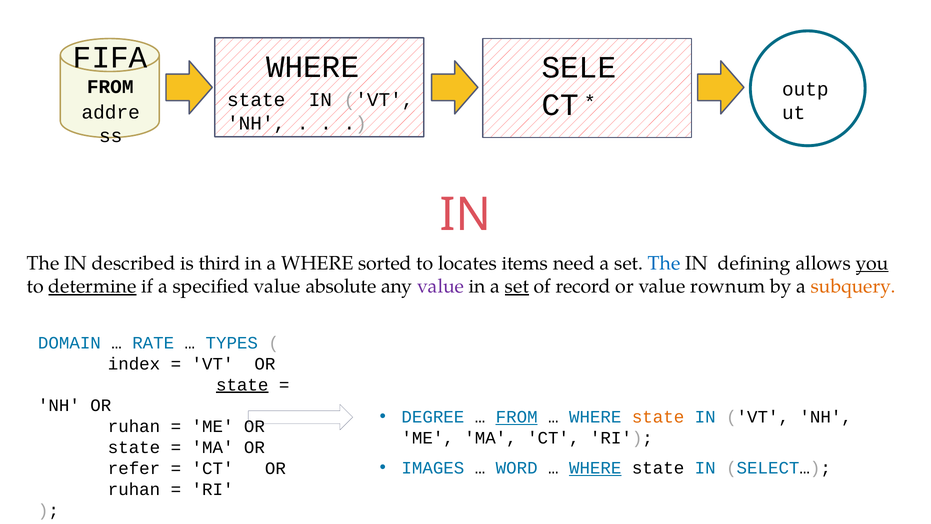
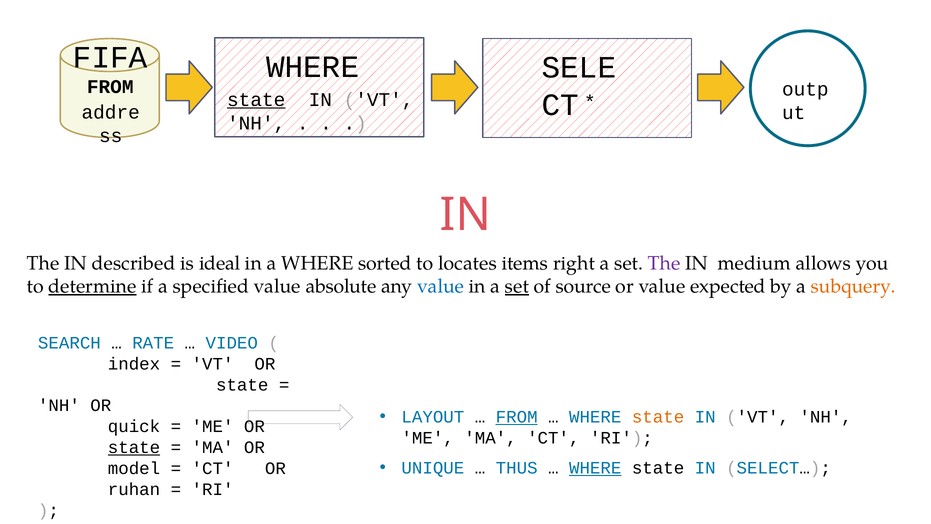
state at (256, 100) underline: none -> present
third: third -> ideal
need: need -> right
The at (664, 263) colour: blue -> purple
defining: defining -> medium
you underline: present -> none
value at (441, 286) colour: purple -> blue
record: record -> source
rownum: rownum -> expected
DOMAIN: DOMAIN -> SEARCH
TYPES: TYPES -> VIDEO
state at (242, 385) underline: present -> none
DEGREE: DEGREE -> LAYOUT
ruhan at (134, 426): ruhan -> quick
state at (134, 447) underline: none -> present
IMAGES: IMAGES -> UNIQUE
WORD: WORD -> THUS
refer: refer -> model
